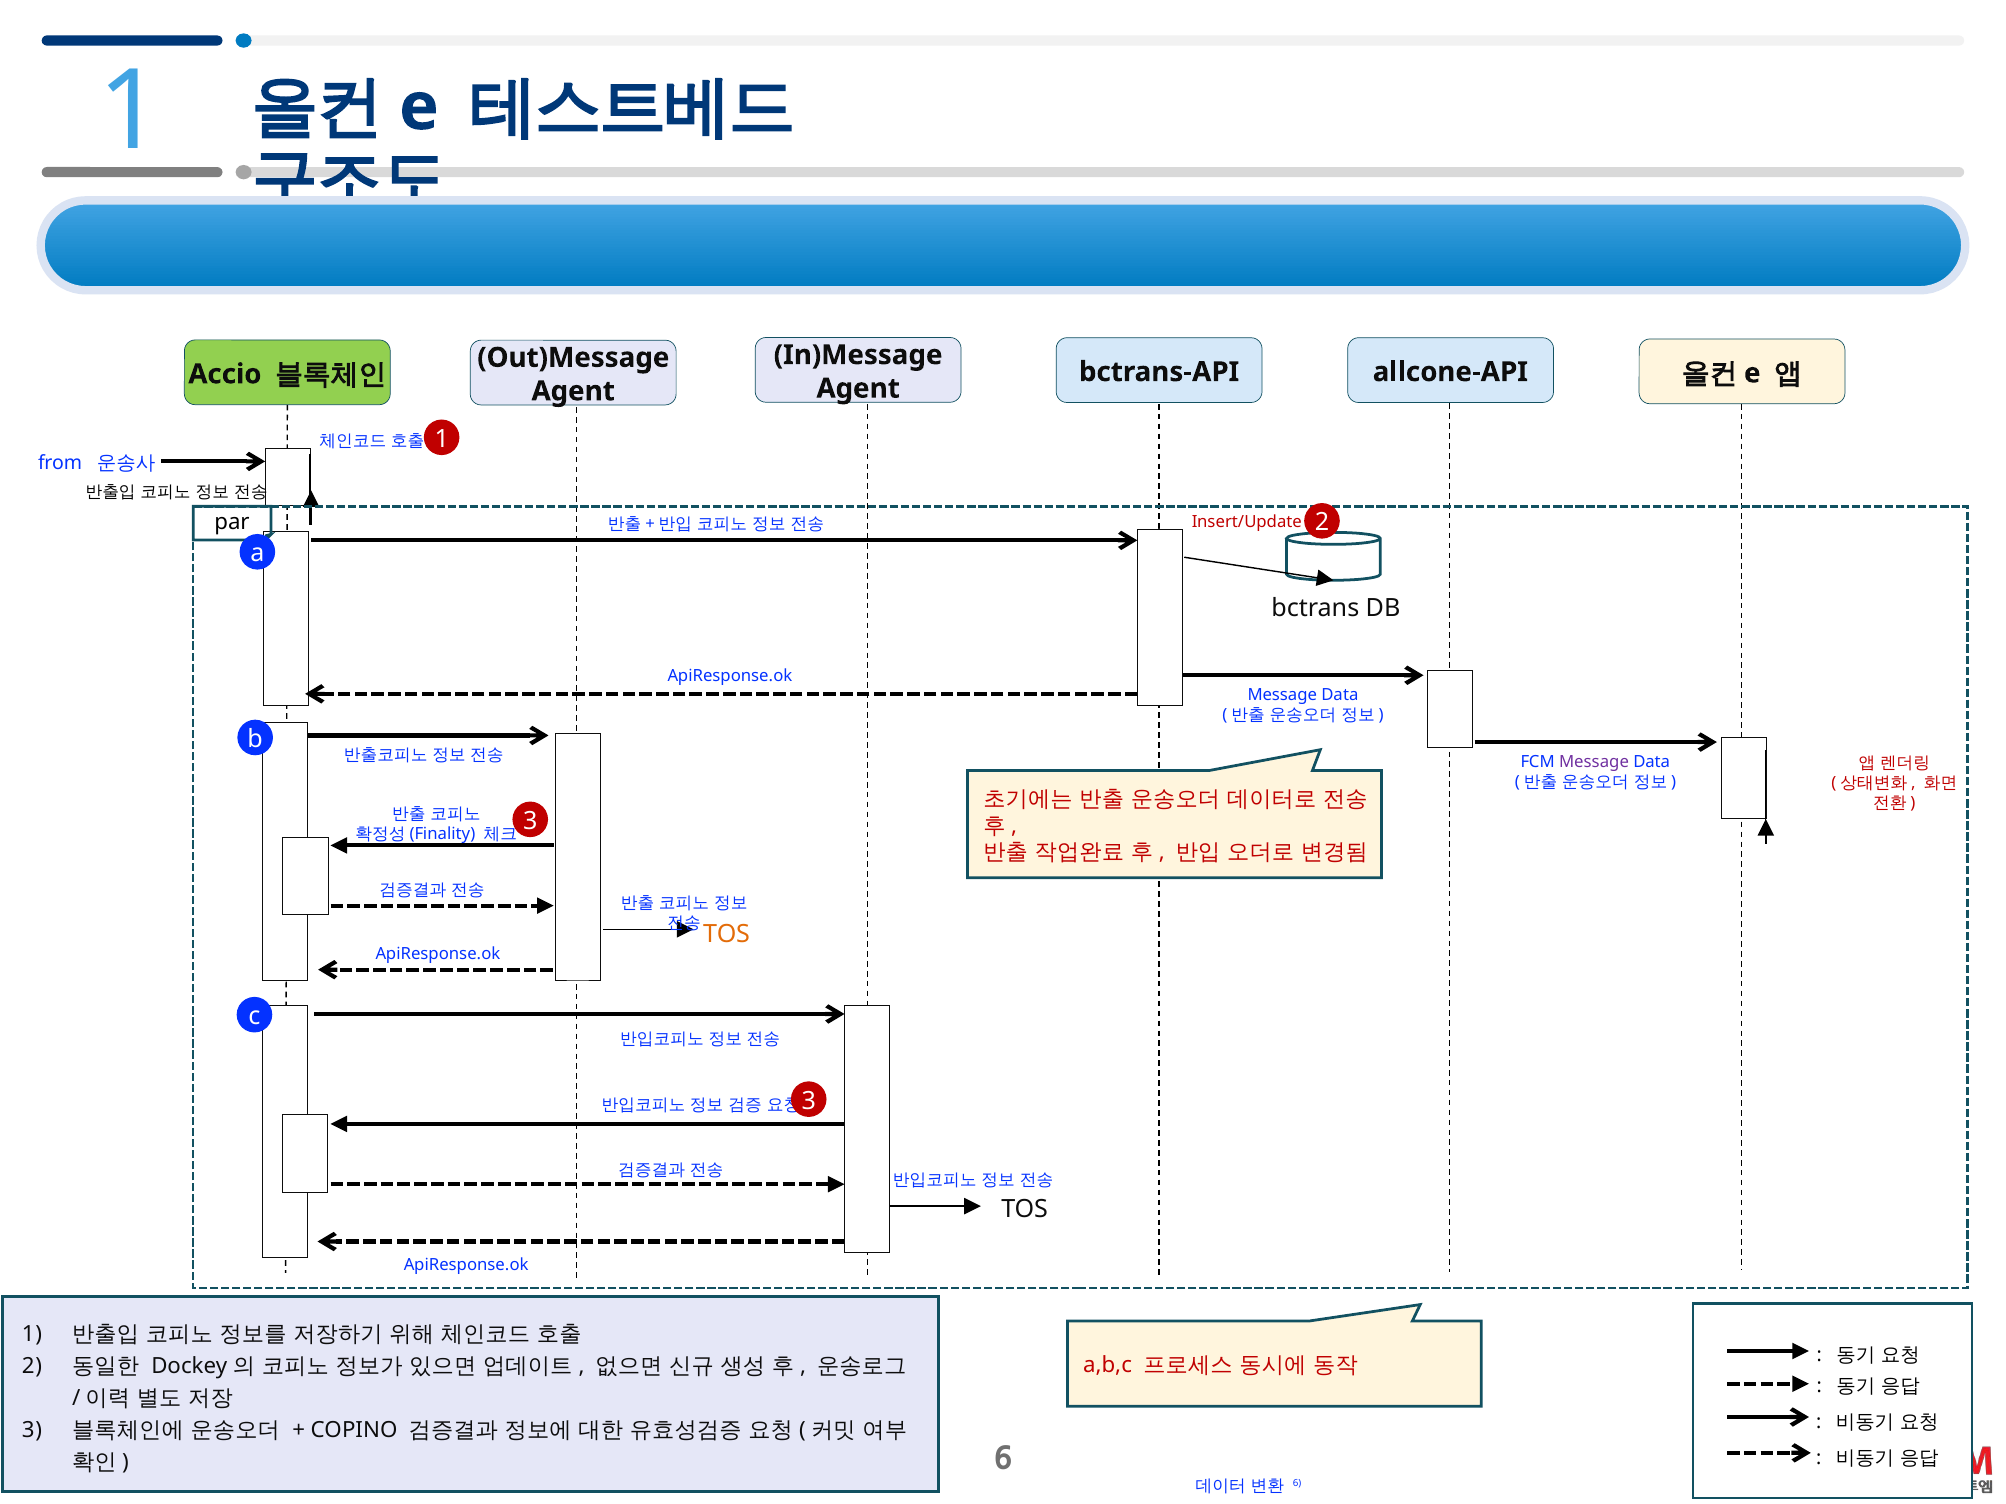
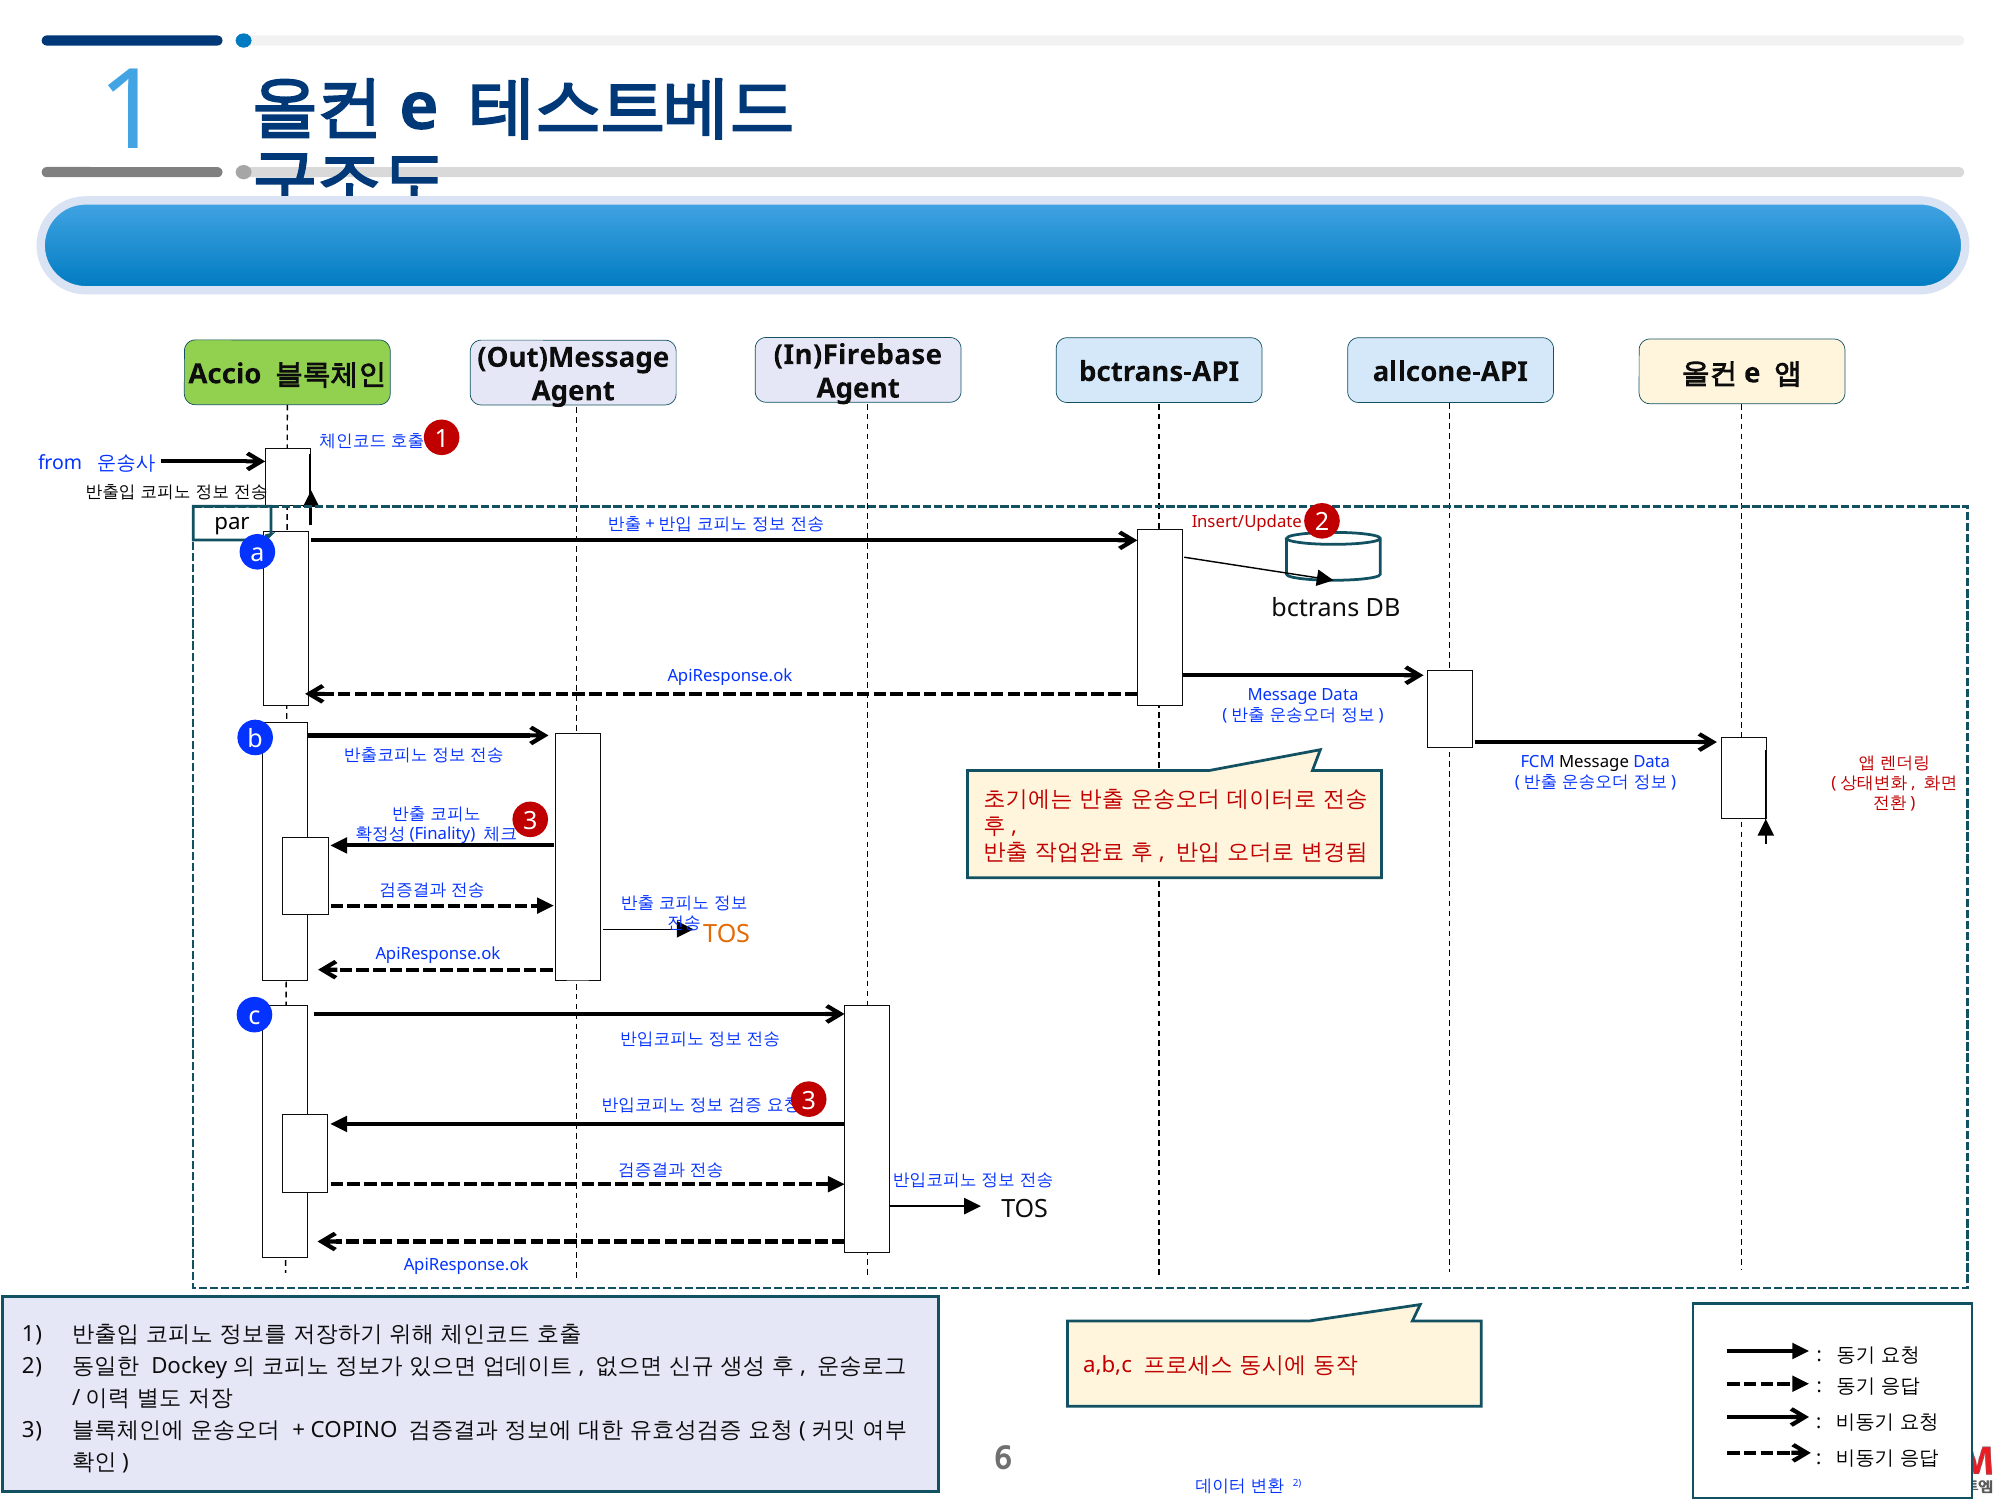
In)Message: In)Message -> In)Firebase
Message at (1594, 762) colour: purple -> black
6 at (1297, 1484): 6 -> 2
